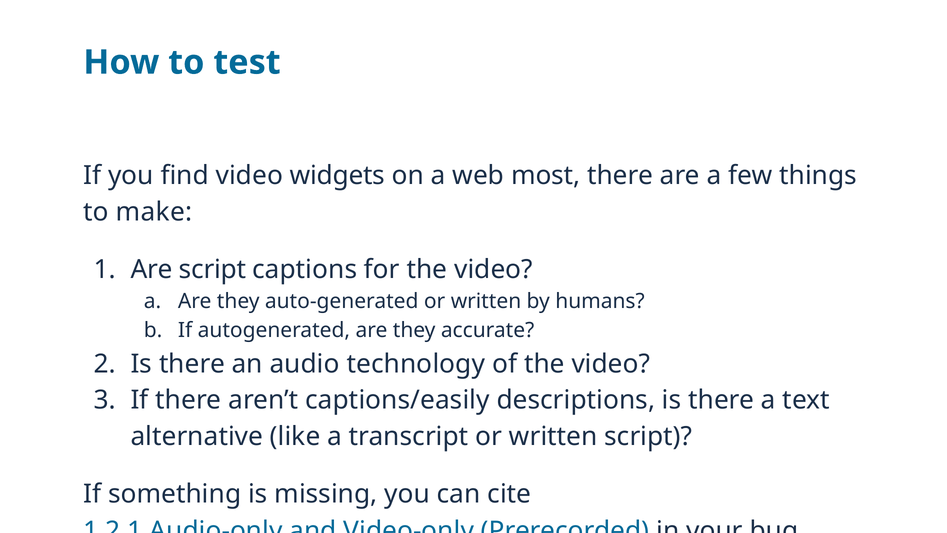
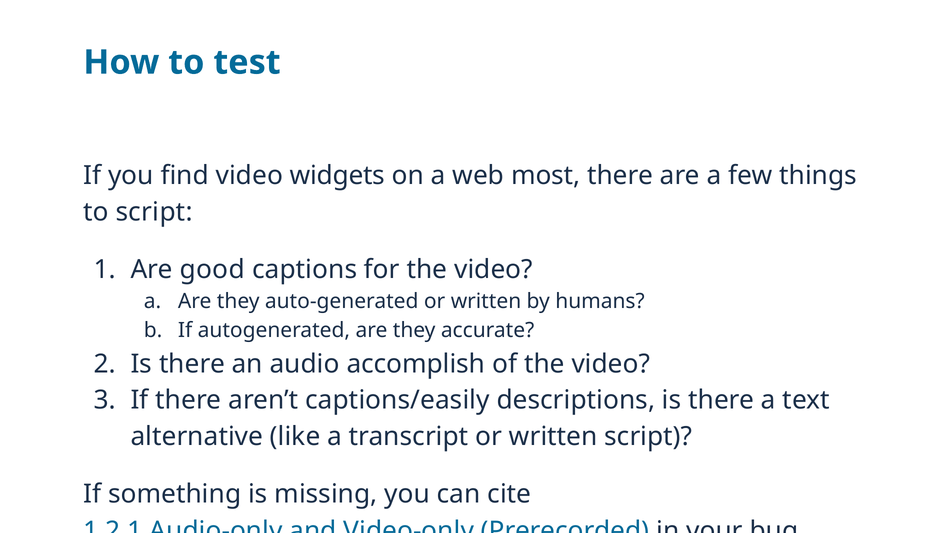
to make: make -> script
Are script: script -> good
technology: technology -> accomplish
